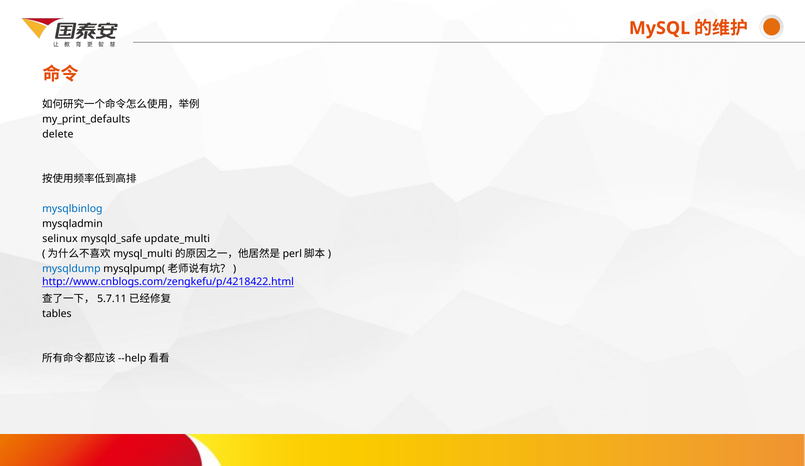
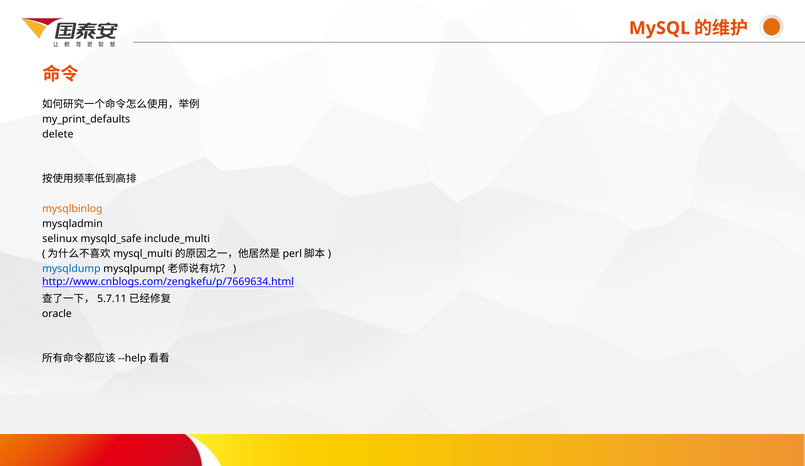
mysqlbinlog colour: blue -> orange
update_multi: update_multi -> include_multi
http://www.cnblogs.com/zengkefu/p/4218422.html: http://www.cnblogs.com/zengkefu/p/4218422.html -> http://www.cnblogs.com/zengkefu/p/7669634.html
tables: tables -> oracle
